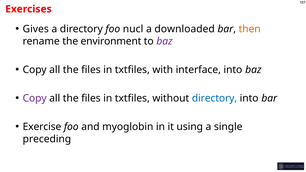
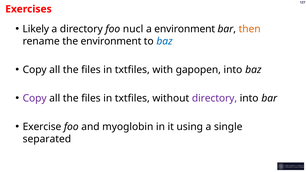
Gives: Gives -> Likely
a downloaded: downloaded -> environment
baz at (165, 41) colour: purple -> blue
interface: interface -> gapopen
directory at (214, 98) colour: blue -> purple
preceding: preceding -> separated
